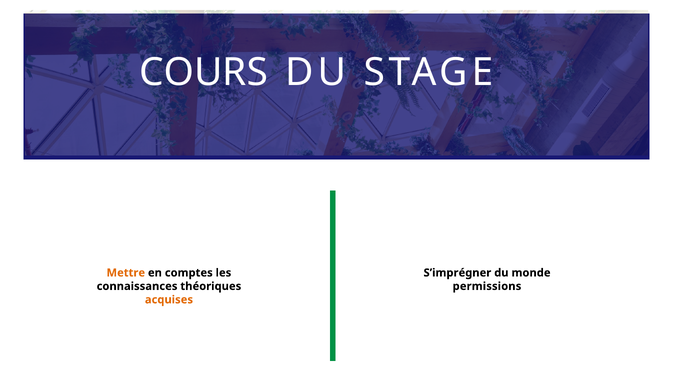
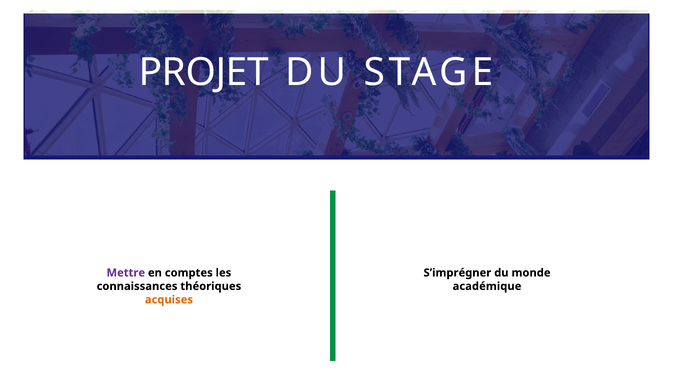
COURS: COURS -> PROJET
Mettre colour: orange -> purple
permissions: permissions -> académique
